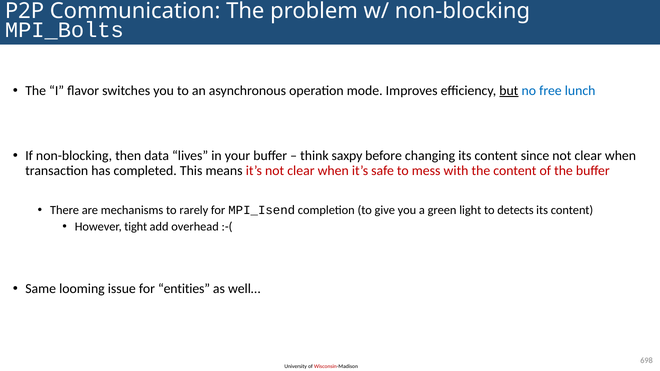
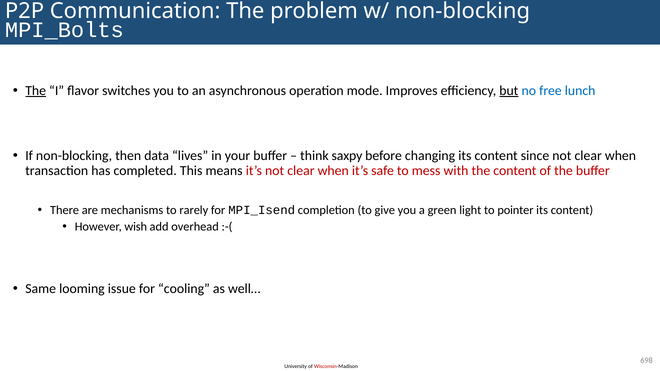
The at (36, 91) underline: none -> present
detects: detects -> pointer
tight: tight -> wish
entities: entities -> cooling
